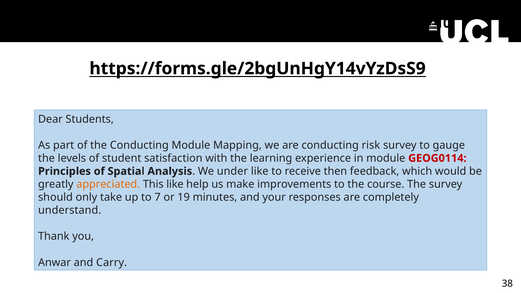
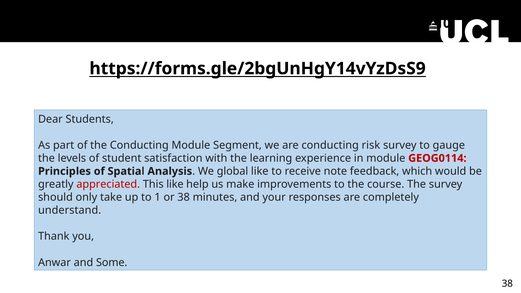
Mapping: Mapping -> Segment
under: under -> global
then: then -> note
appreciated colour: orange -> red
7: 7 -> 1
or 19: 19 -> 38
Carry: Carry -> Some
